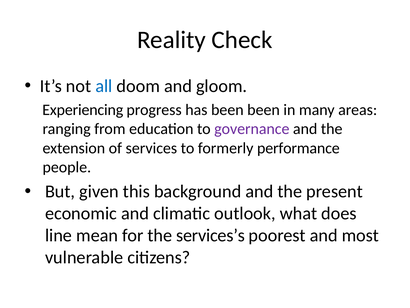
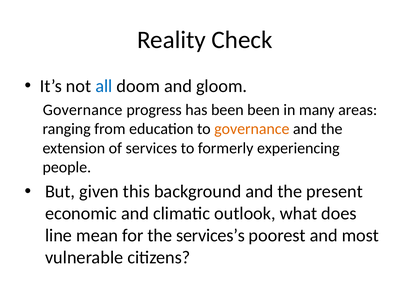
Experiencing at (83, 110): Experiencing -> Governance
governance at (252, 129) colour: purple -> orange
performance: performance -> experiencing
